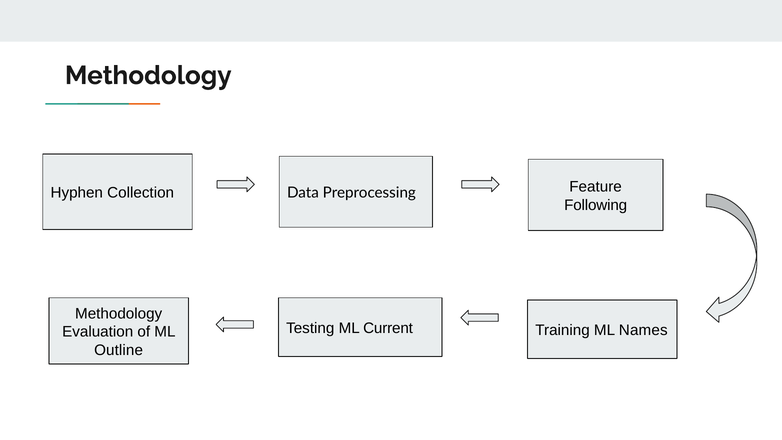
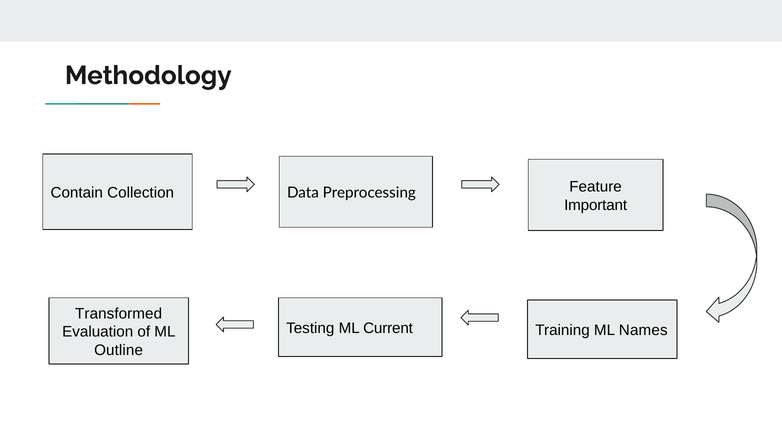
Hyphen: Hyphen -> Contain
Following: Following -> Important
Methodology at (119, 314): Methodology -> Transformed
